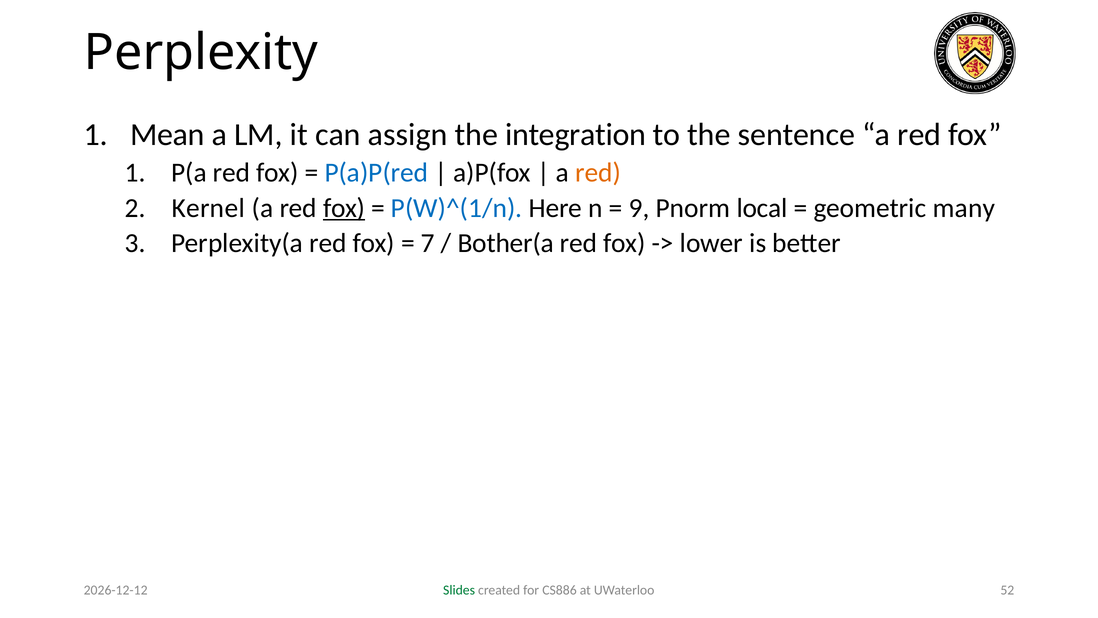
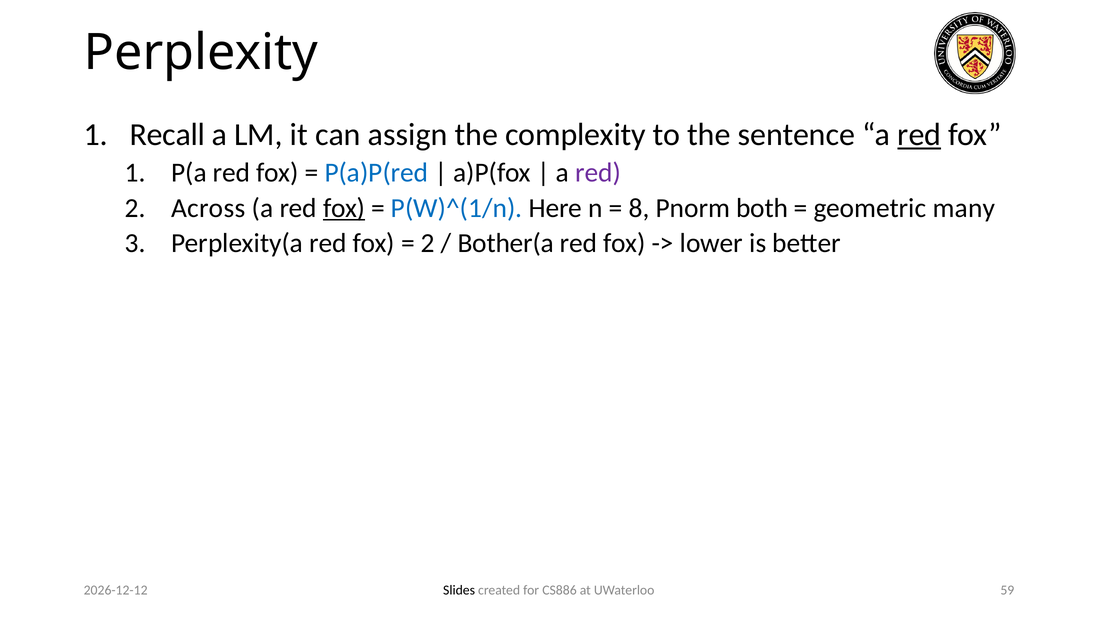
Mean: Mean -> Recall
integration: integration -> complexity
red at (919, 135) underline: none -> present
red at (598, 173) colour: orange -> purple
Kernel: Kernel -> Across
9: 9 -> 8
local: local -> both
7 at (428, 243): 7 -> 2
Slides colour: green -> black
52: 52 -> 59
